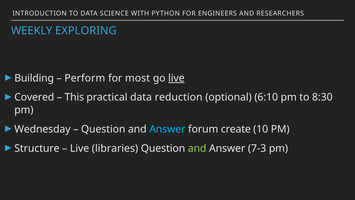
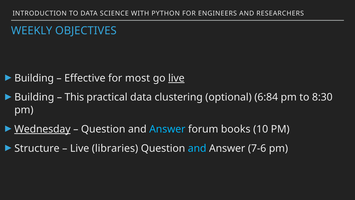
EXPLORING: EXPLORING -> OBJECTIVES
Perform: Perform -> Effective
Covered at (34, 97): Covered -> Building
reduction: reduction -> clustering
6:10: 6:10 -> 6:84
Wednesday underline: none -> present
create: create -> books
and at (197, 148) colour: light green -> light blue
7-3: 7-3 -> 7-6
